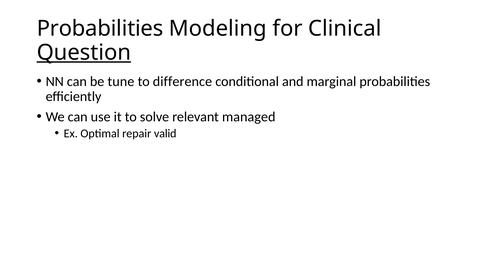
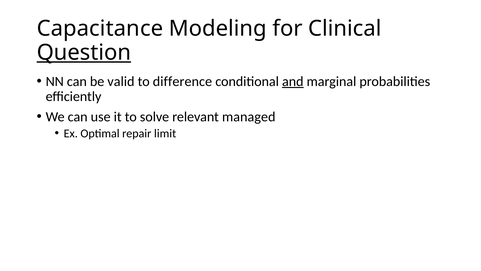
Probabilities at (100, 29): Probabilities -> Capacitance
tune: tune -> valid
and underline: none -> present
valid: valid -> limit
